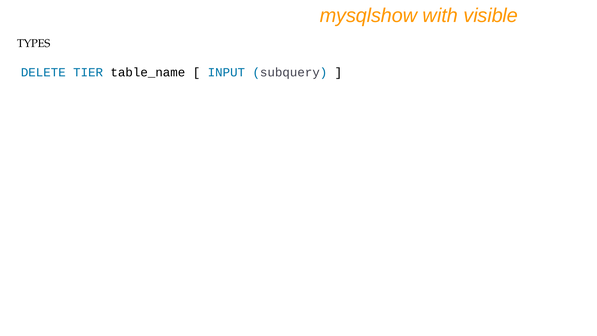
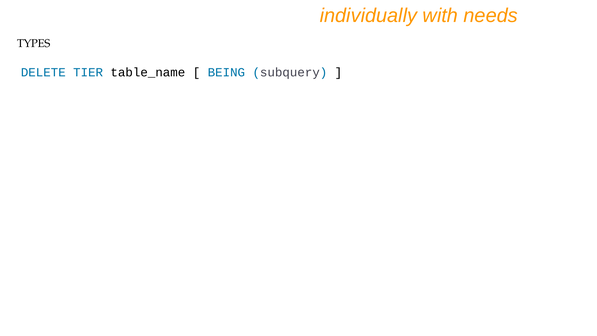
mysqlshow: mysqlshow -> individually
visible: visible -> needs
INPUT: INPUT -> BEING
